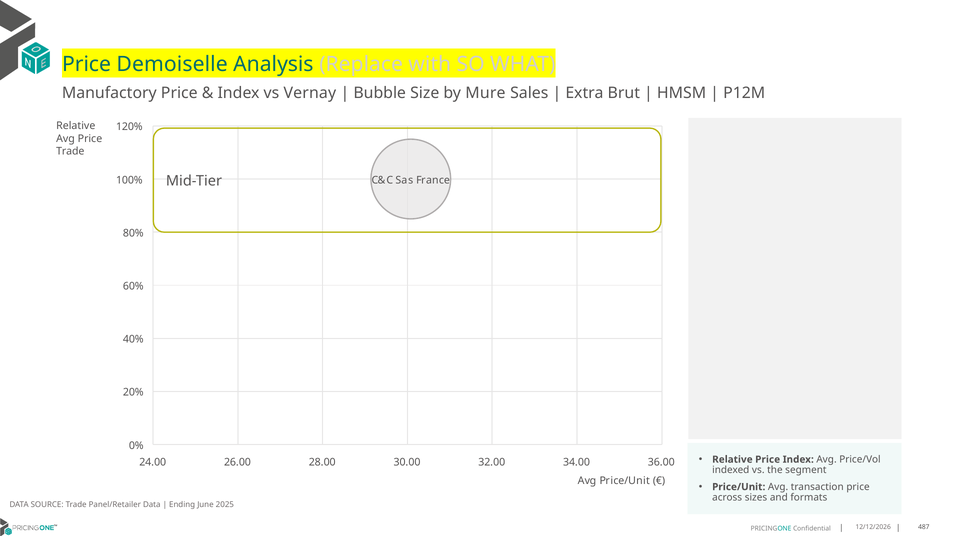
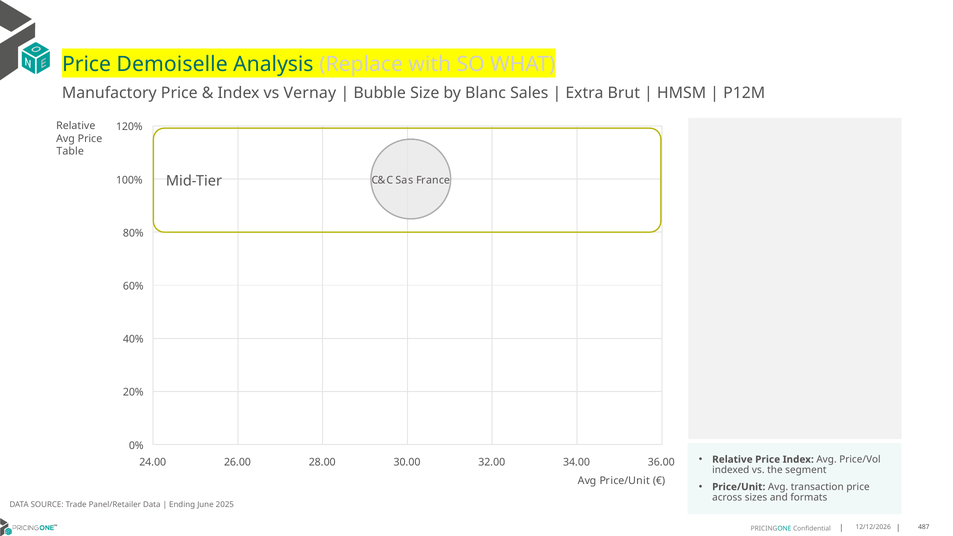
Mure: Mure -> Blanc
Trade at (70, 151): Trade -> Table
